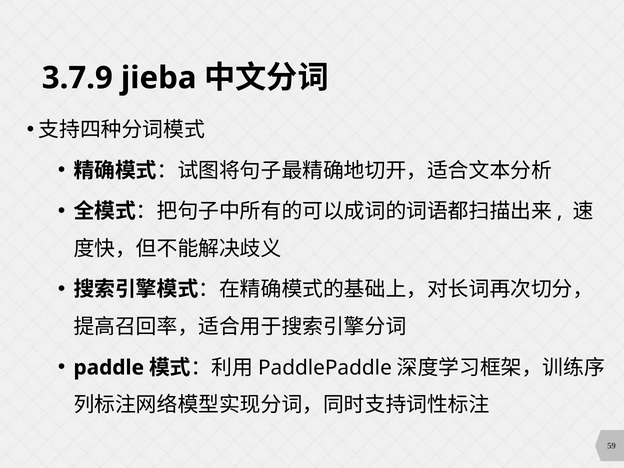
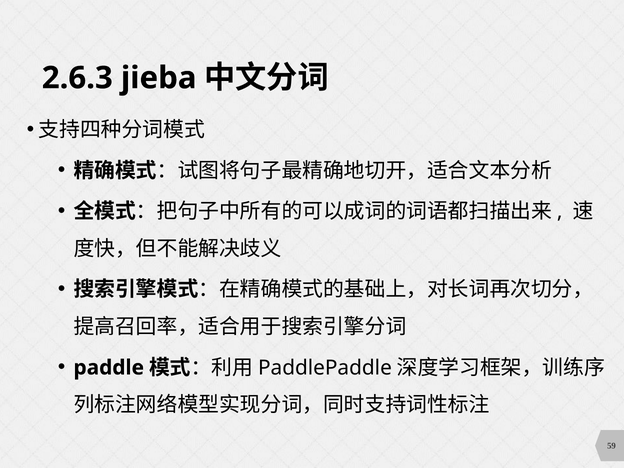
3.7.9: 3.7.9 -> 2.6.3
